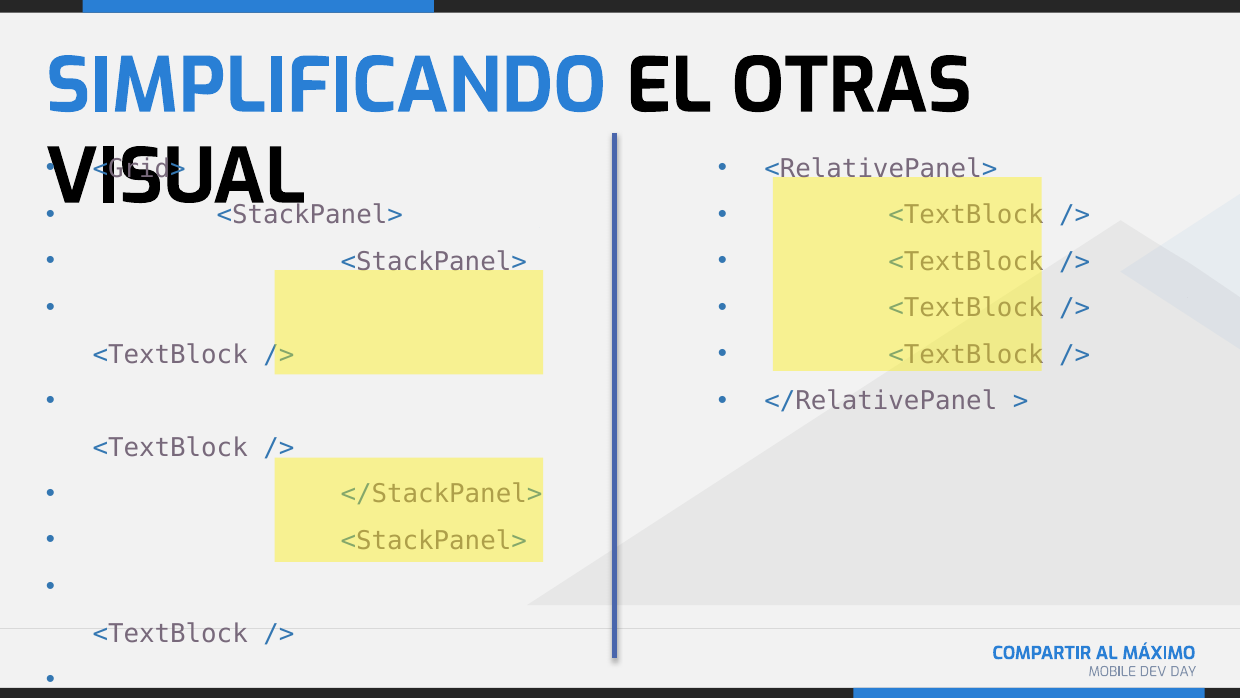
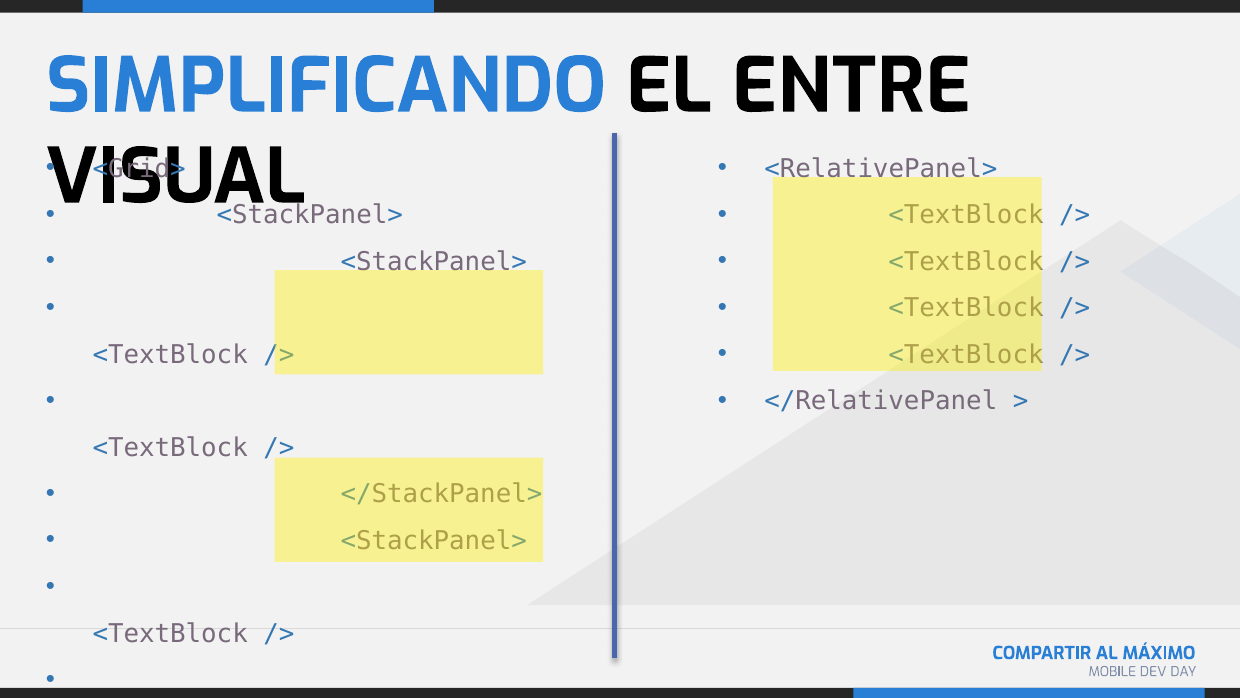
OTRAS: OTRAS -> ENTRE
